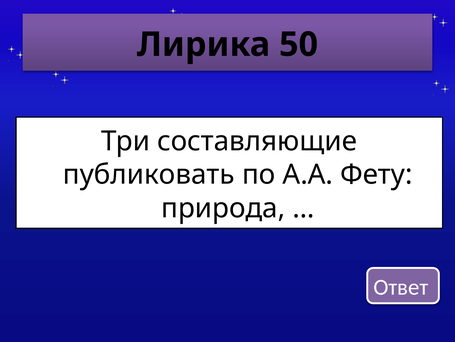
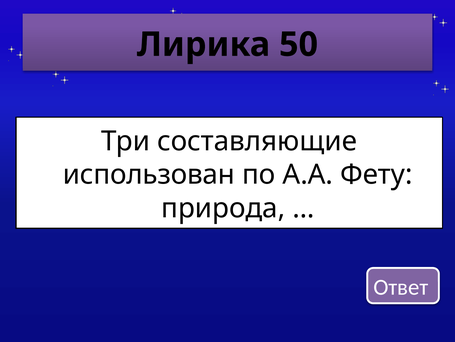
публиковать: публиковать -> использован
